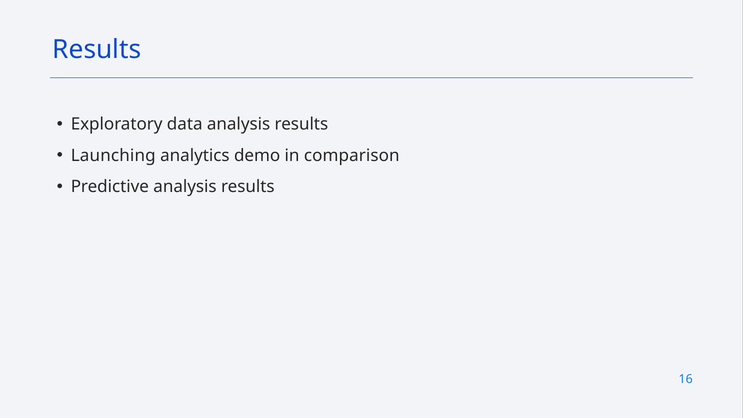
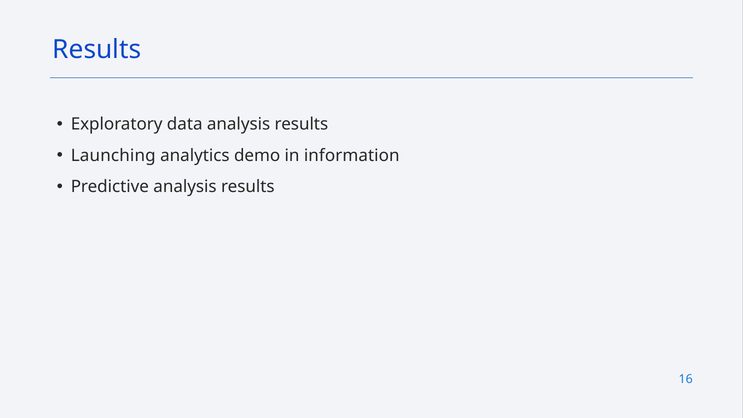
comparison: comparison -> information
